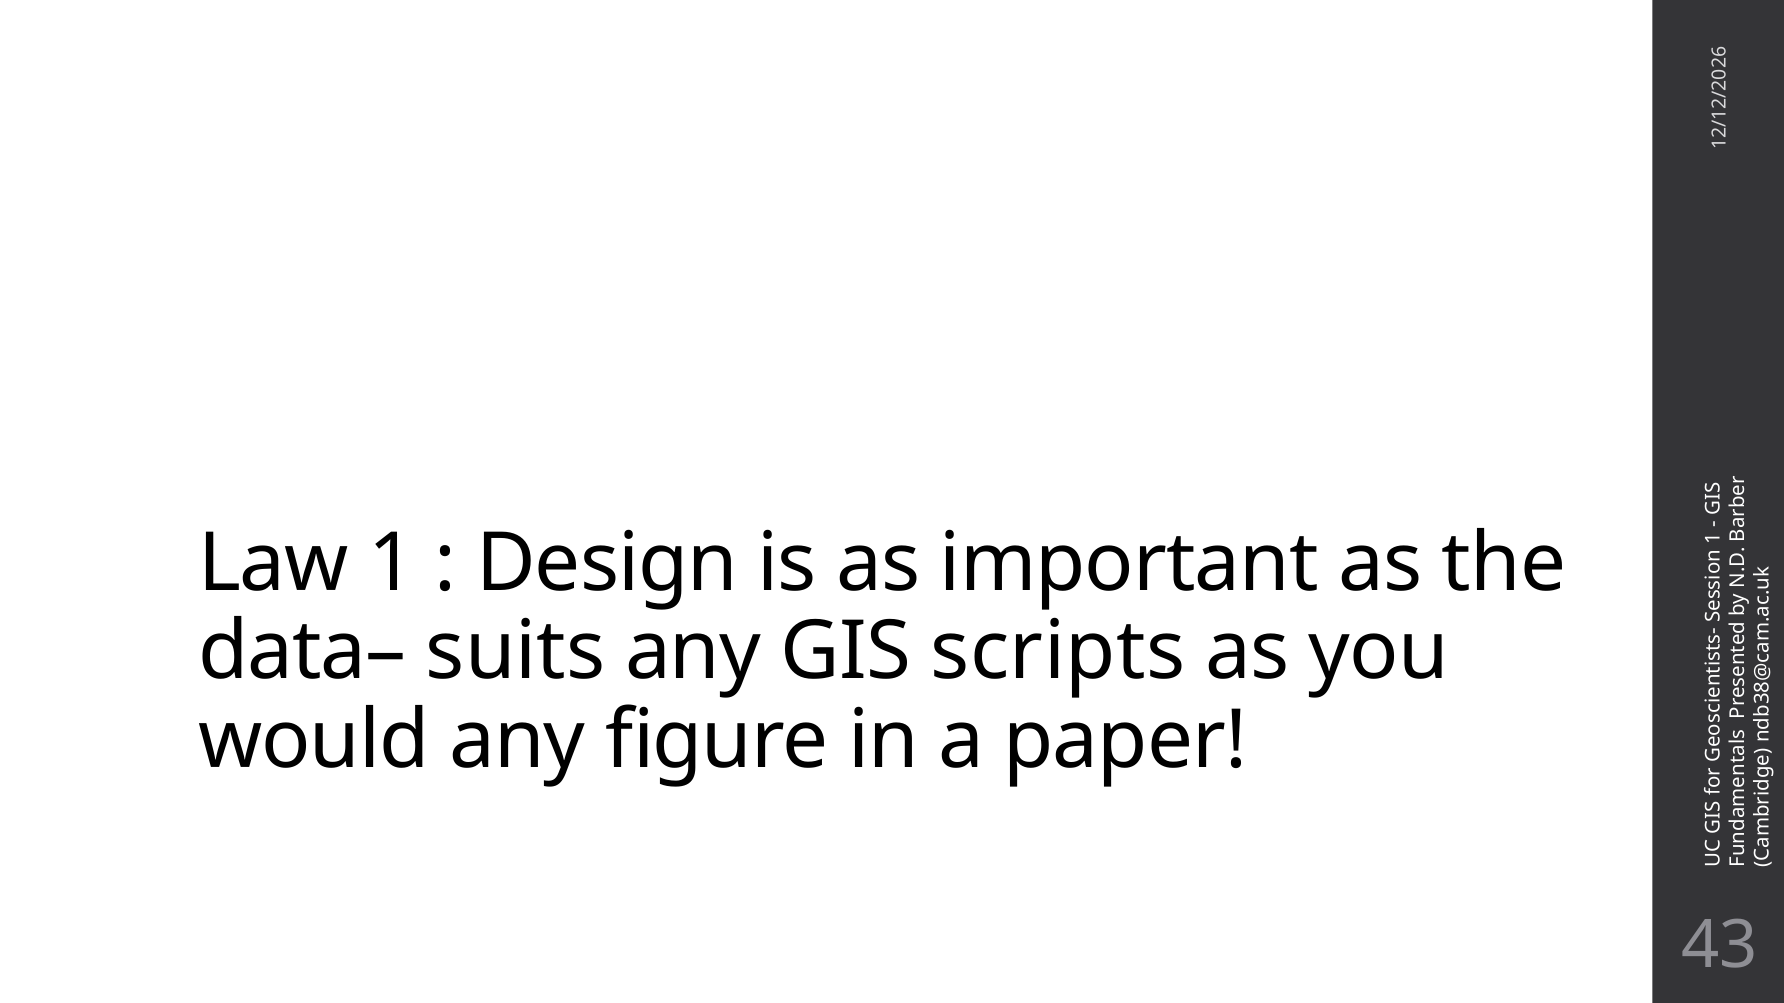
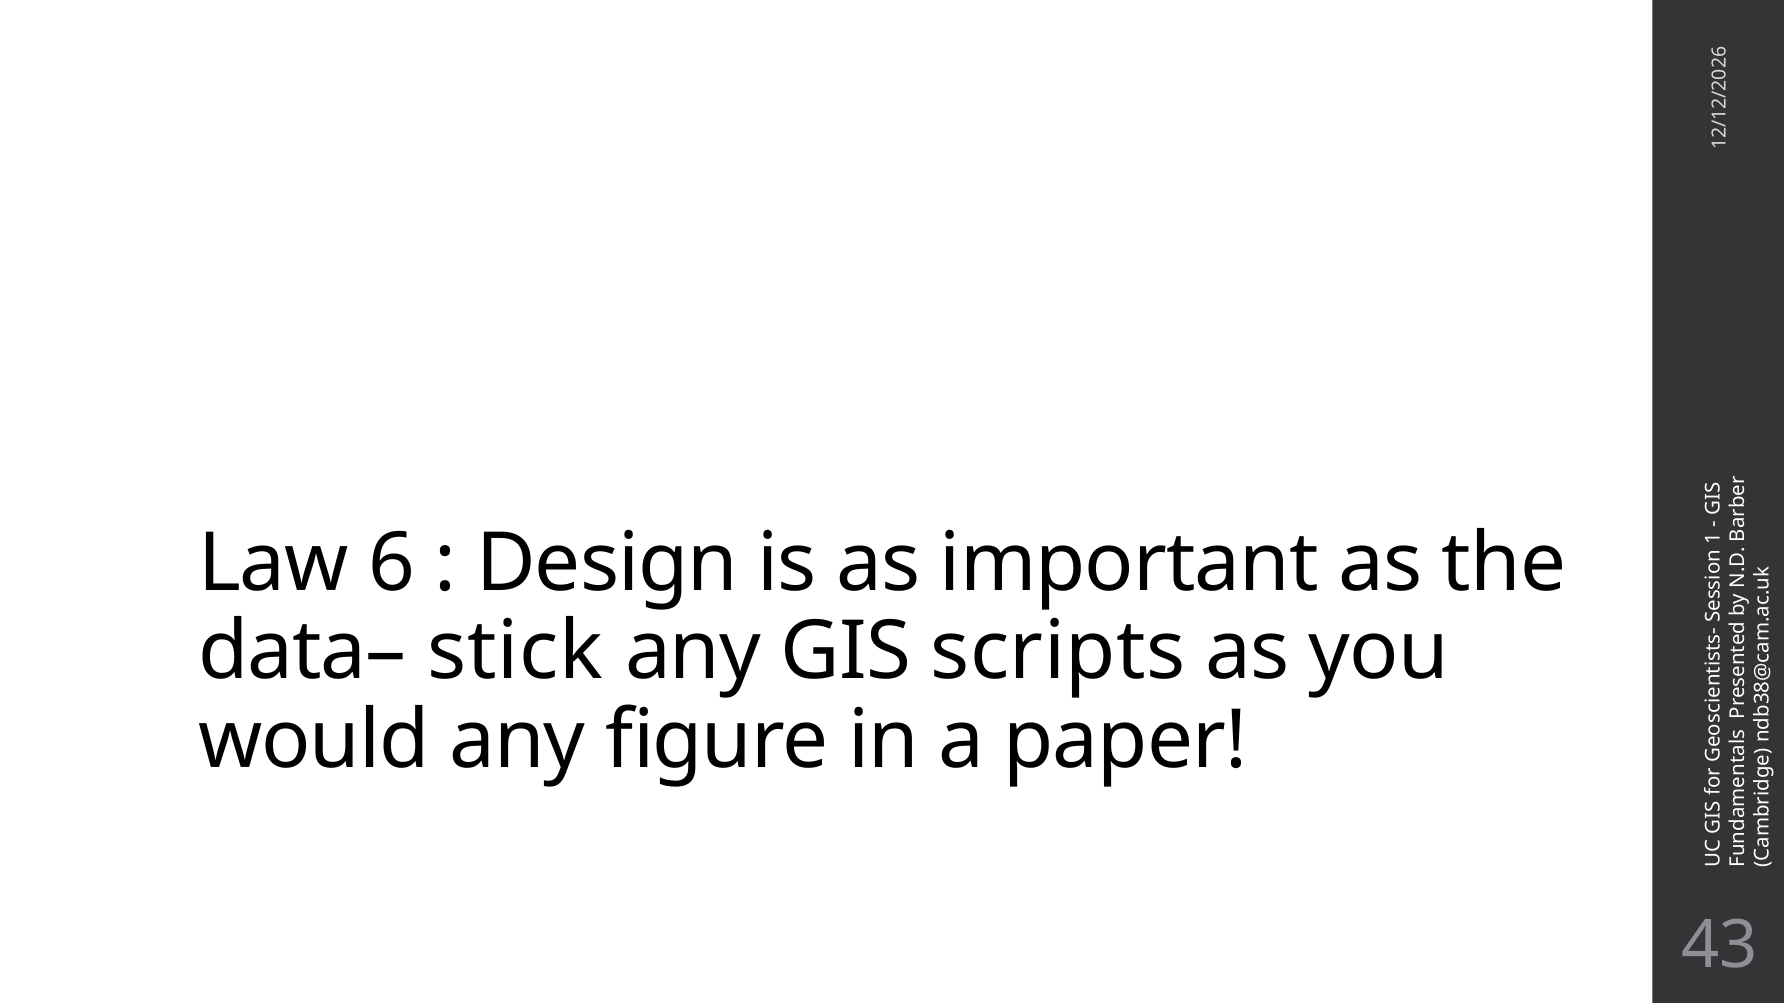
Law 1: 1 -> 6
suits: suits -> stick
